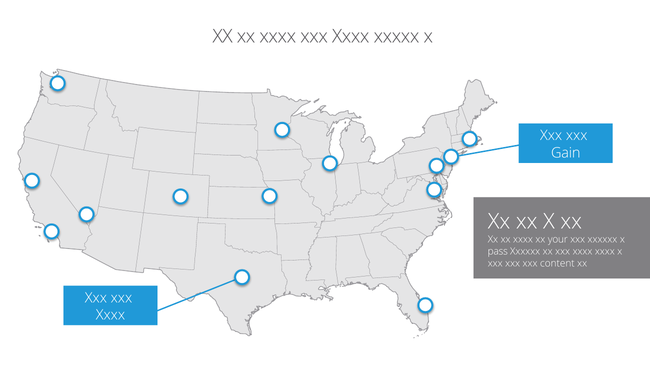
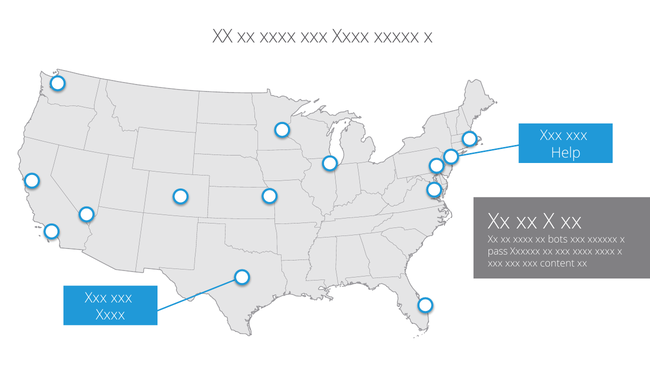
Gain: Gain -> Help
your: your -> bots
